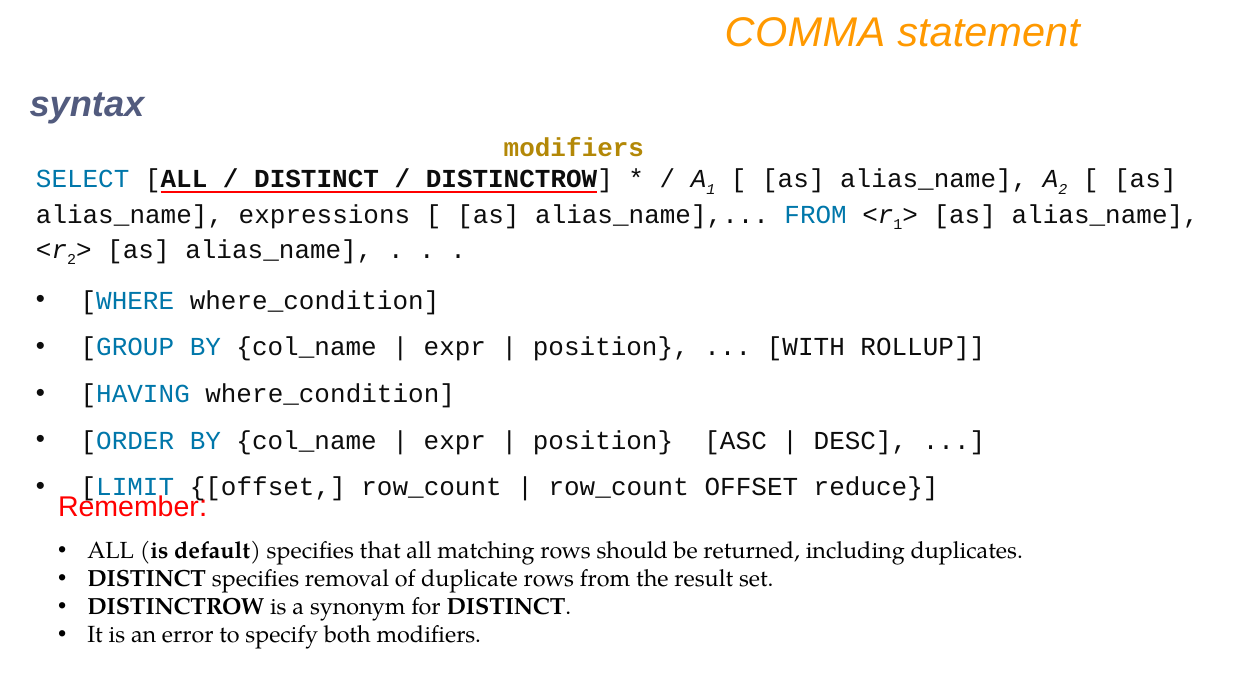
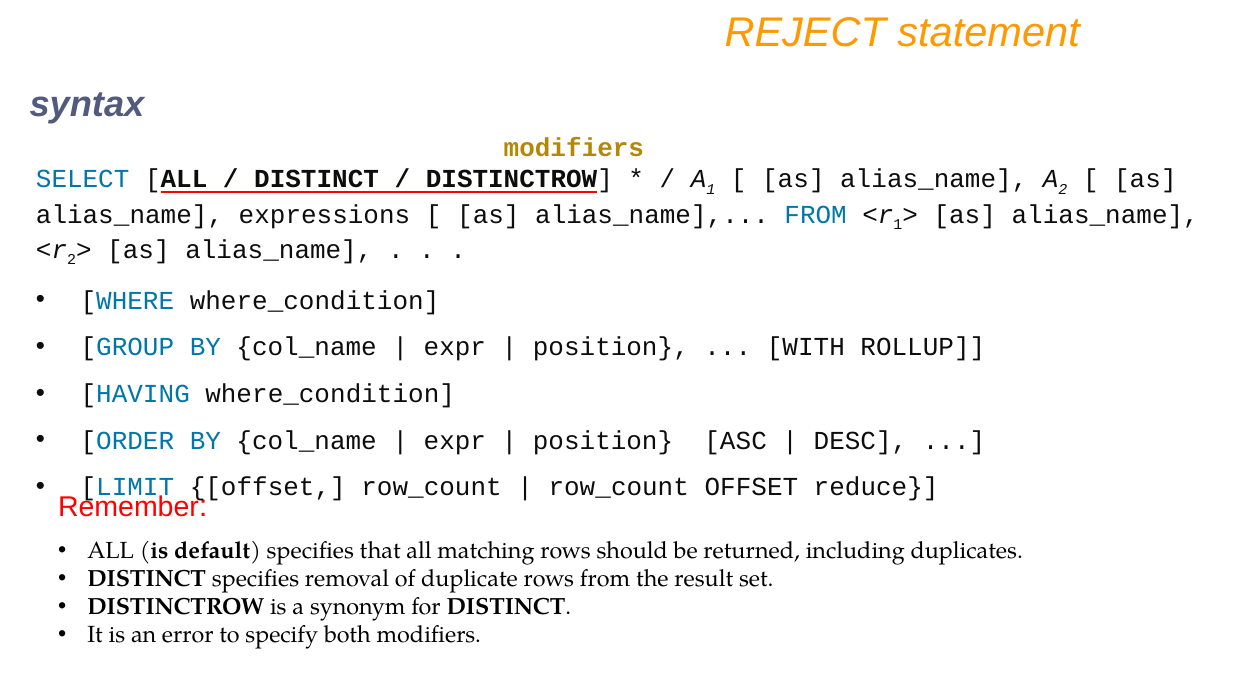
COMMA: COMMA -> REJECT
